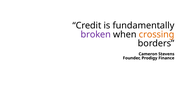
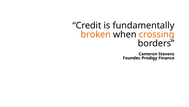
broken colour: purple -> orange
